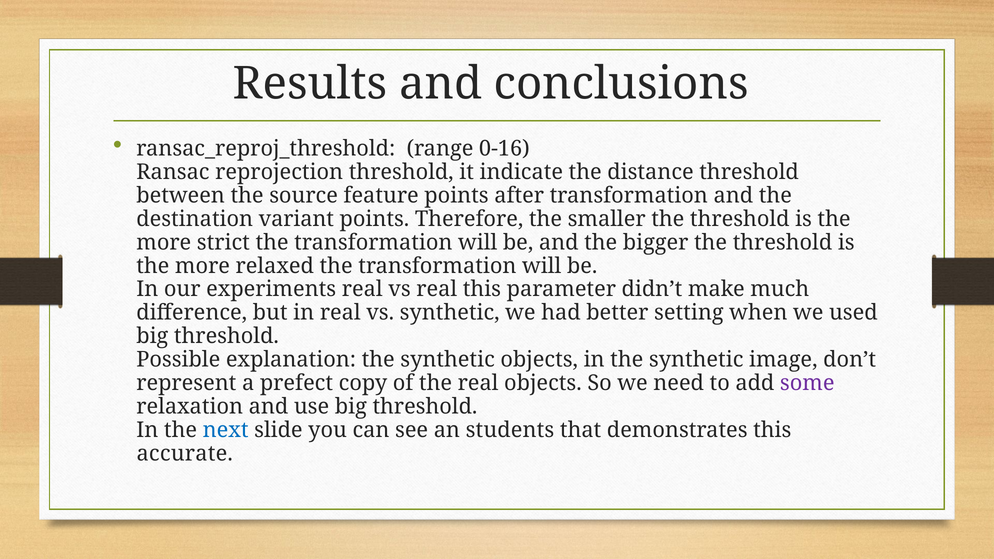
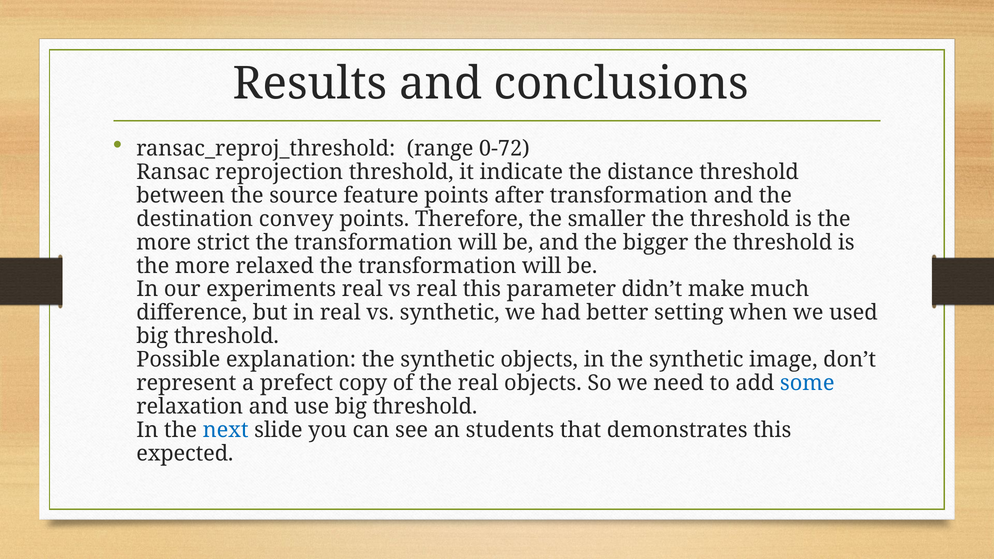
0-16: 0-16 -> 0-72
variant: variant -> convey
some colour: purple -> blue
accurate: accurate -> expected
